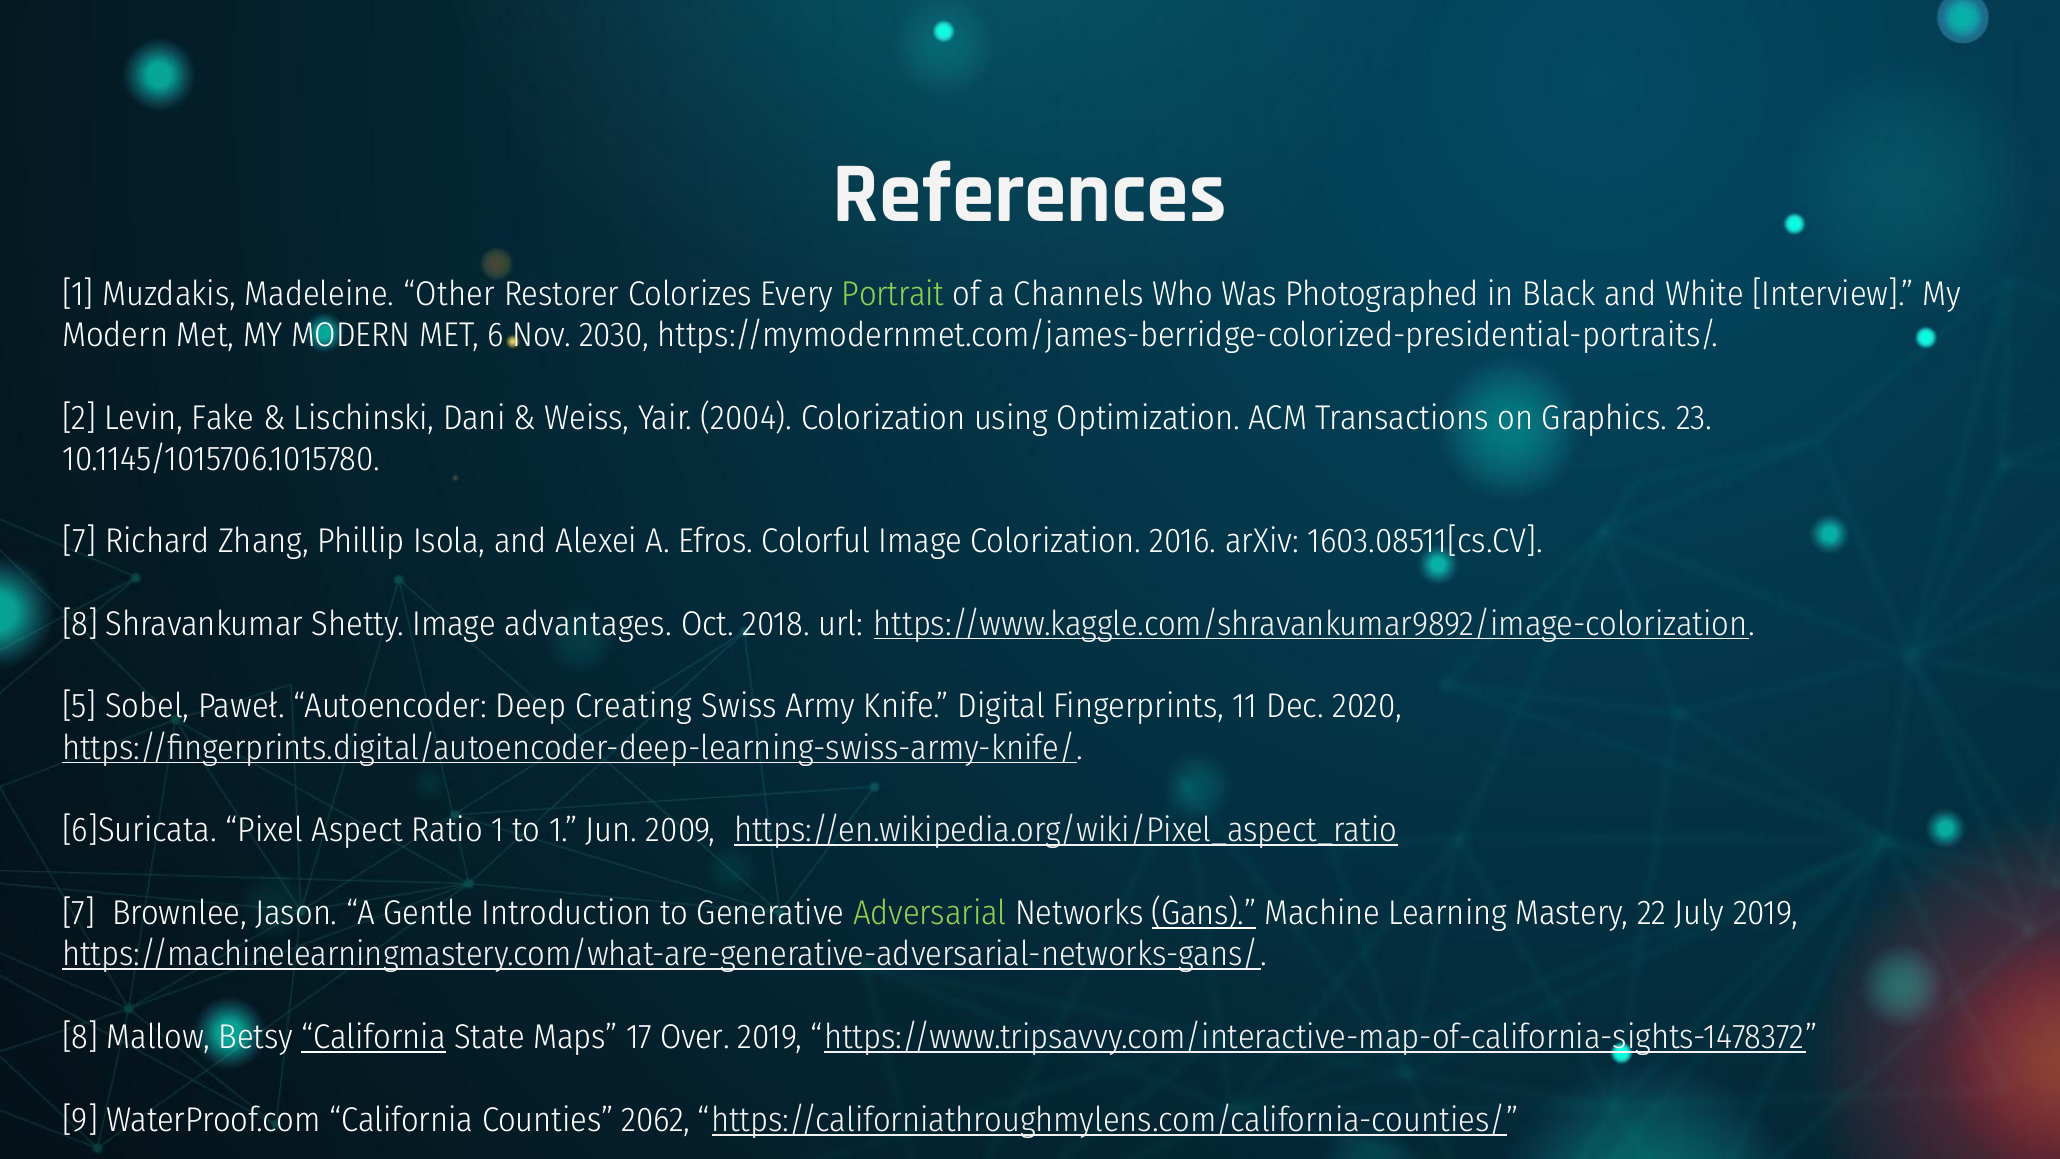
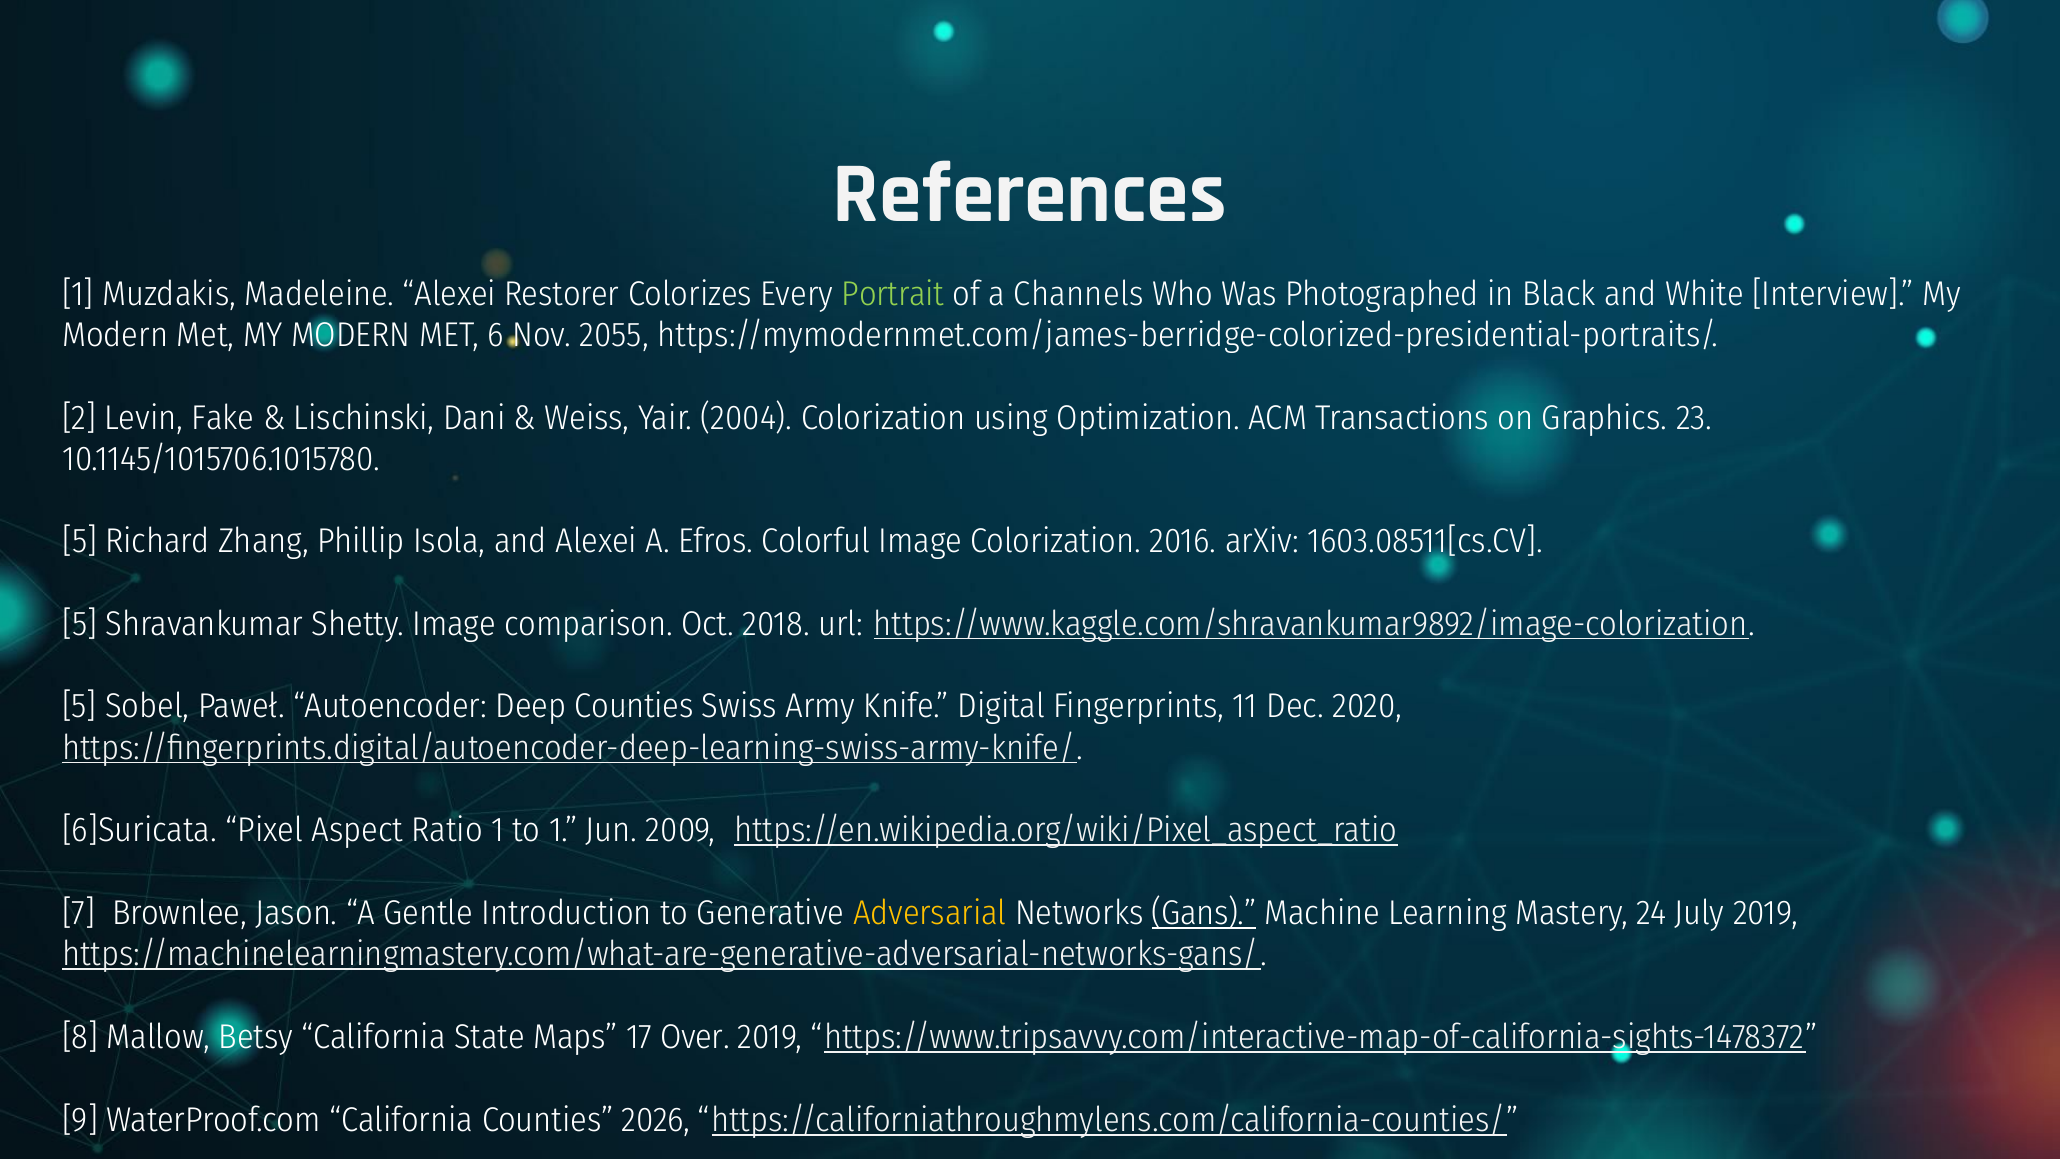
Madeleine Other: Other -> Alexei
2030: 2030 -> 2055
7 at (79, 541): 7 -> 5
8 at (80, 624): 8 -> 5
advantages: advantages -> comparison
Deep Creating: Creating -> Counties
Adversarial colour: light green -> yellow
22: 22 -> 24
California at (374, 1037) underline: present -> none
2062: 2062 -> 2026
